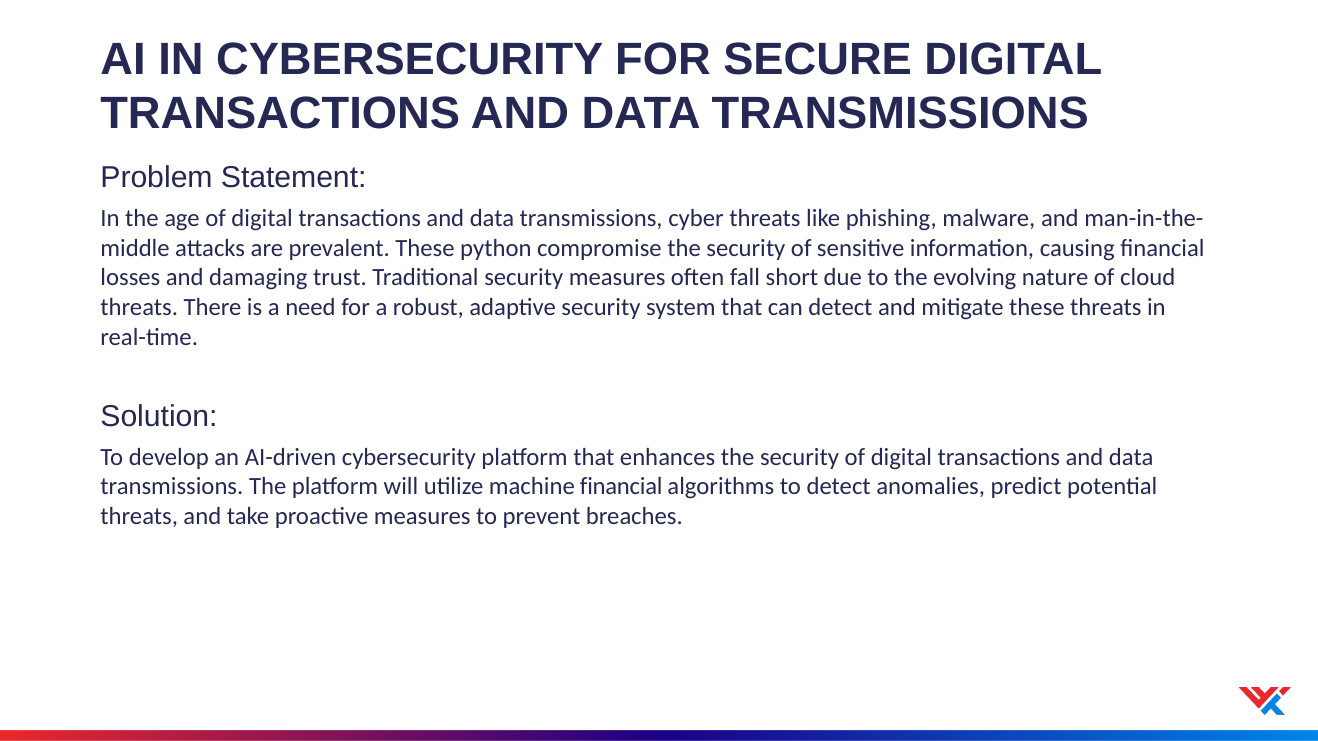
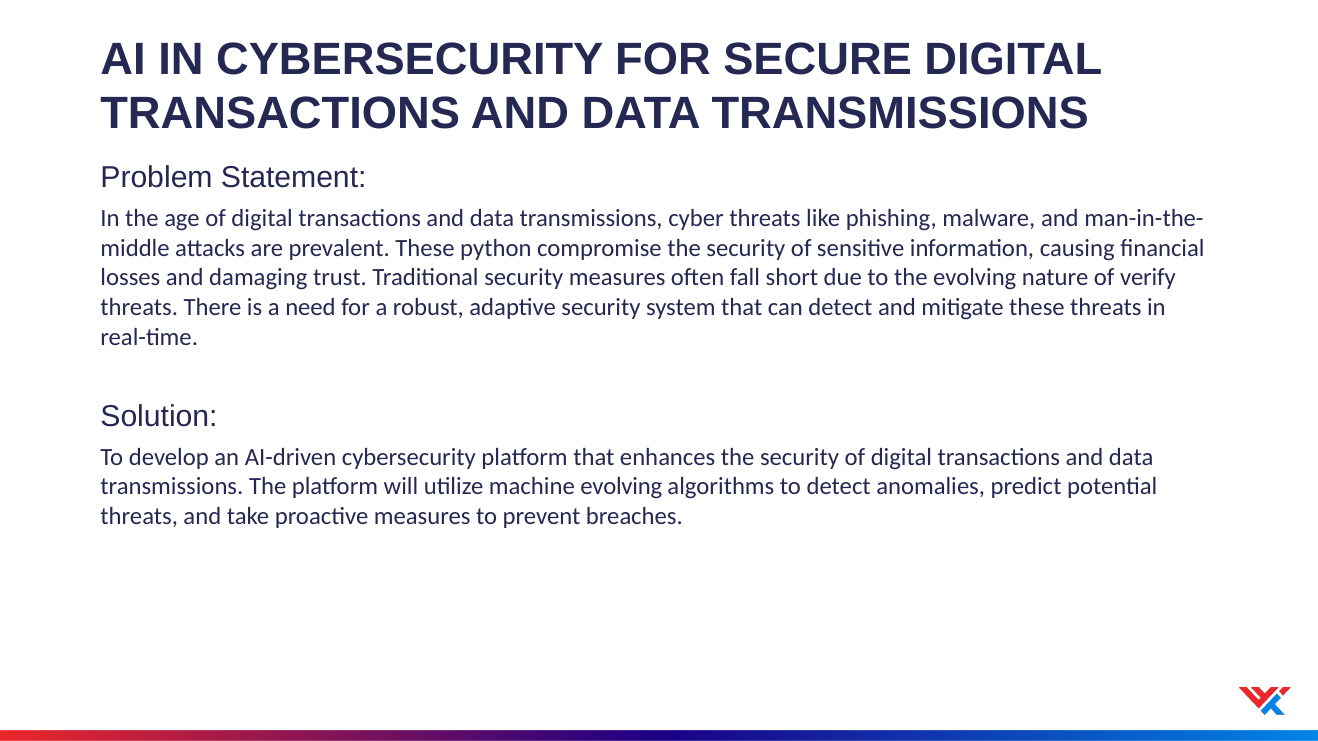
cloud: cloud -> verify
machine financial: financial -> evolving
